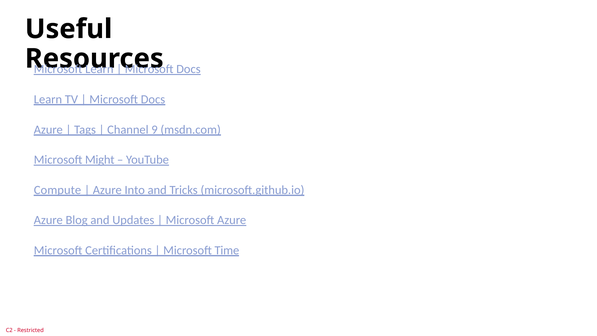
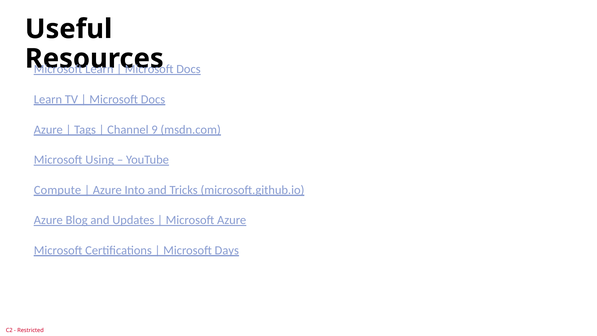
Might: Might -> Using
Time: Time -> Days
